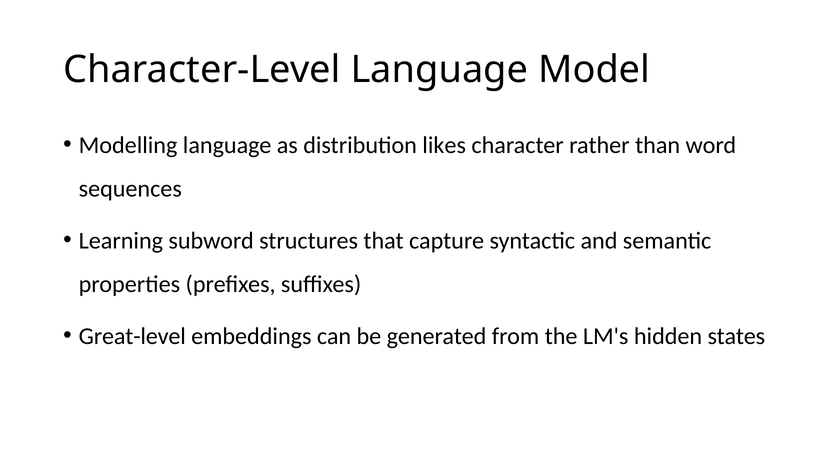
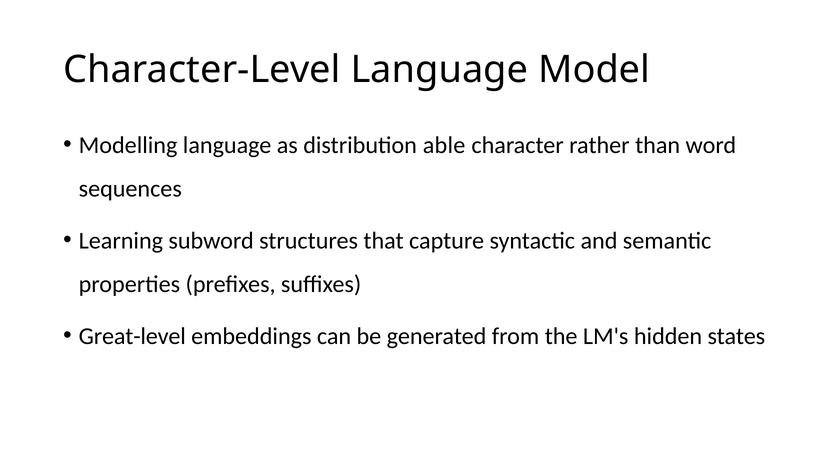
likes: likes -> able
